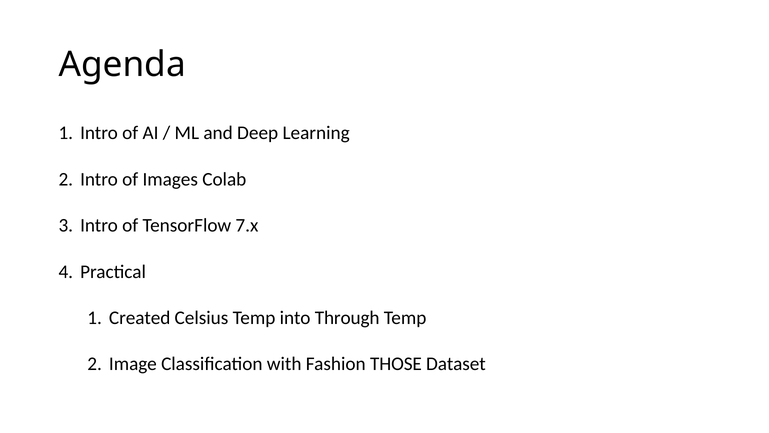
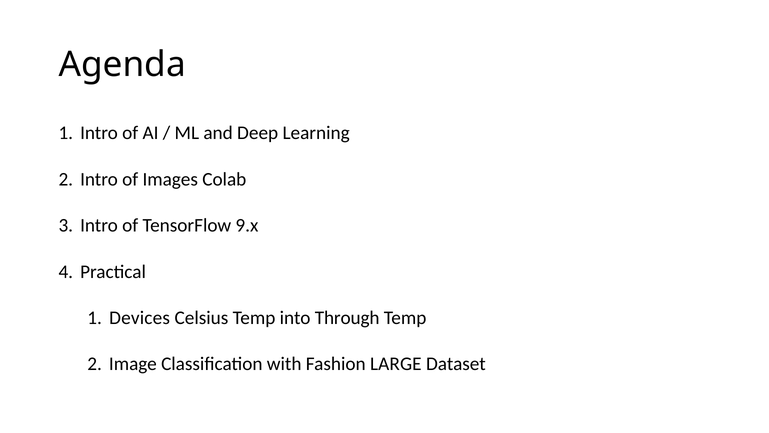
7.x: 7.x -> 9.x
Created: Created -> Devices
THOSE: THOSE -> LARGE
